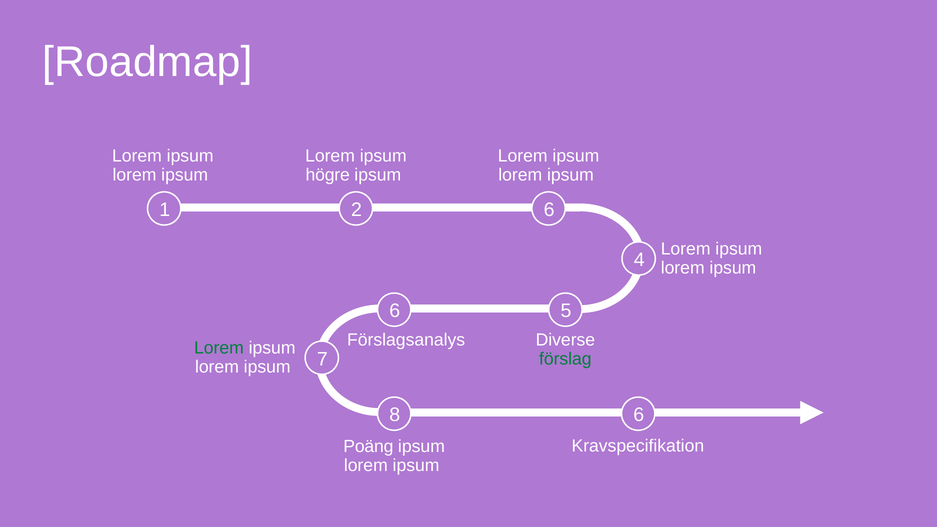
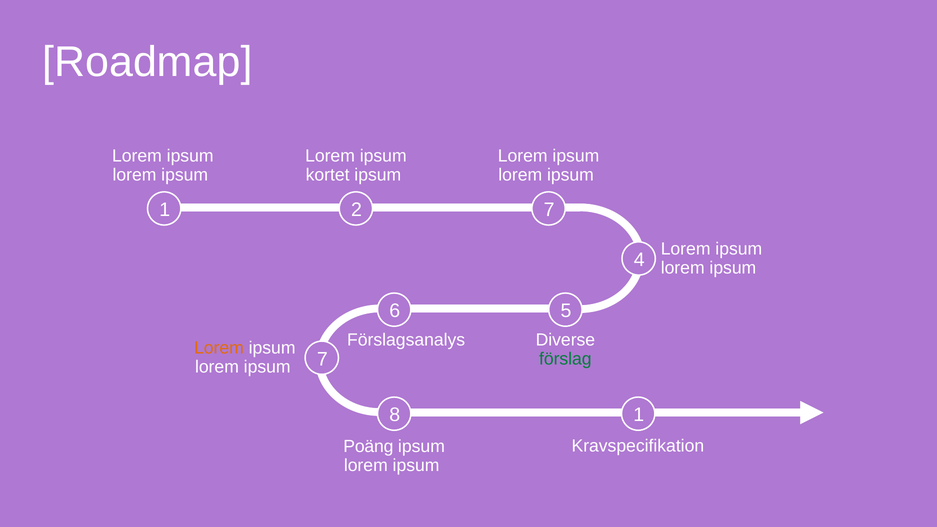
högre: högre -> kortet
2 6: 6 -> 7
Lorem at (219, 348) colour: green -> orange
8 6: 6 -> 1
